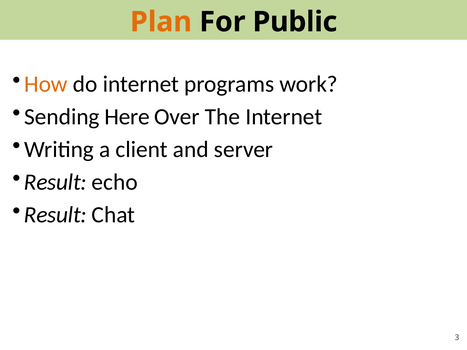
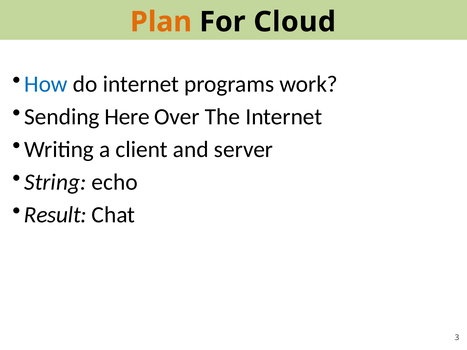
Public: Public -> Cloud
How colour: orange -> blue
Result at (55, 182): Result -> String
